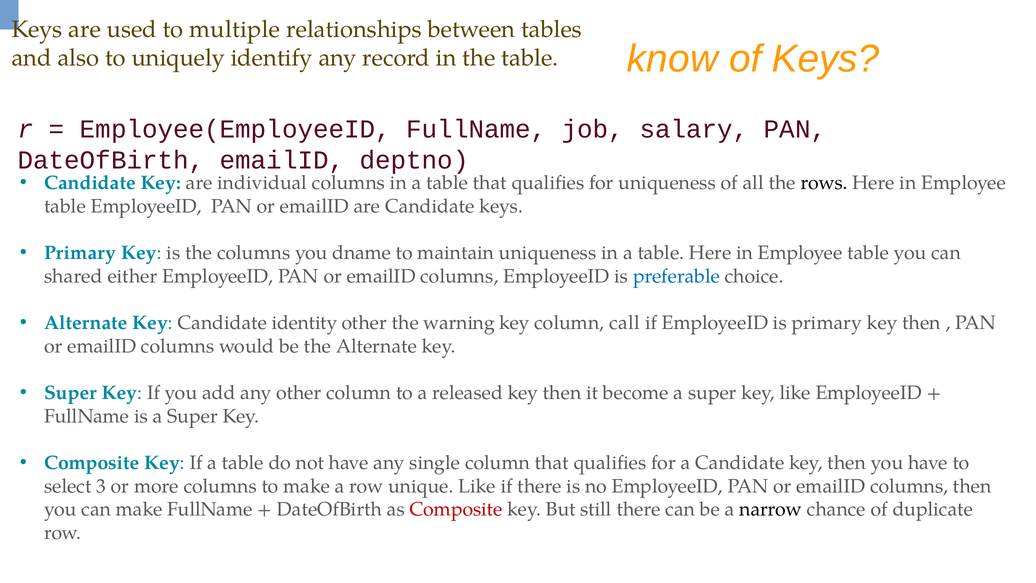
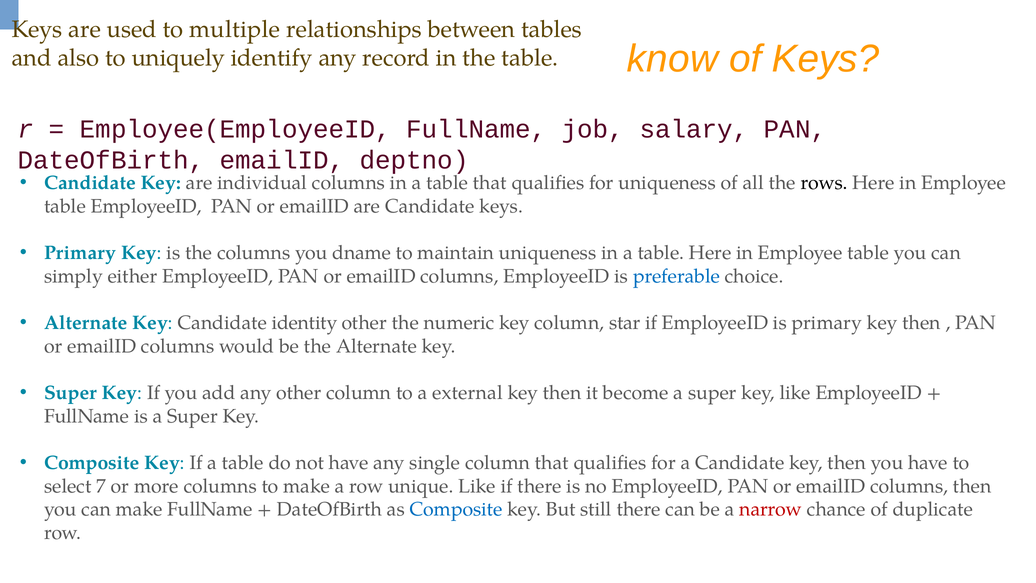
shared: shared -> simply
warning: warning -> numeric
call: call -> star
released: released -> external
3: 3 -> 7
Composite at (456, 509) colour: red -> blue
narrow colour: black -> red
